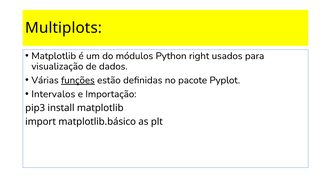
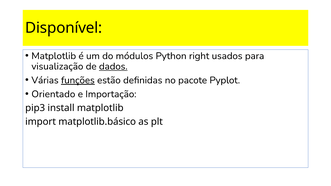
Multiplots: Multiplots -> Disponível
dados underline: none -> present
Intervalos: Intervalos -> Orientado
